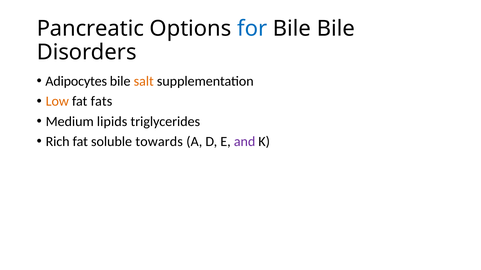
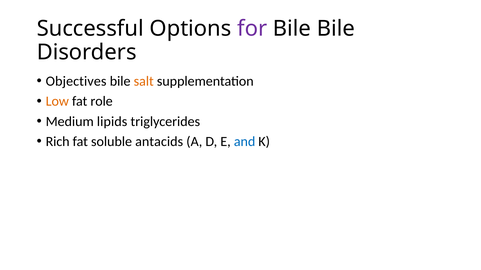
Pancreatic: Pancreatic -> Successful
for colour: blue -> purple
Adipocytes: Adipocytes -> Objectives
fats: fats -> role
towards: towards -> antacids
and colour: purple -> blue
